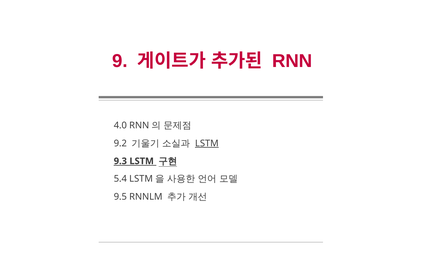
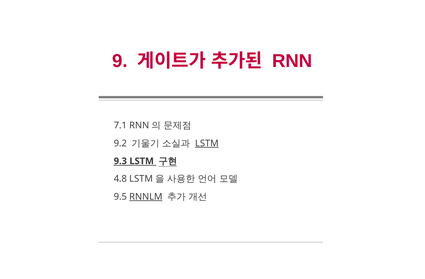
4.0: 4.0 -> 7.1
5.4: 5.4 -> 4.8
RNNLM underline: none -> present
